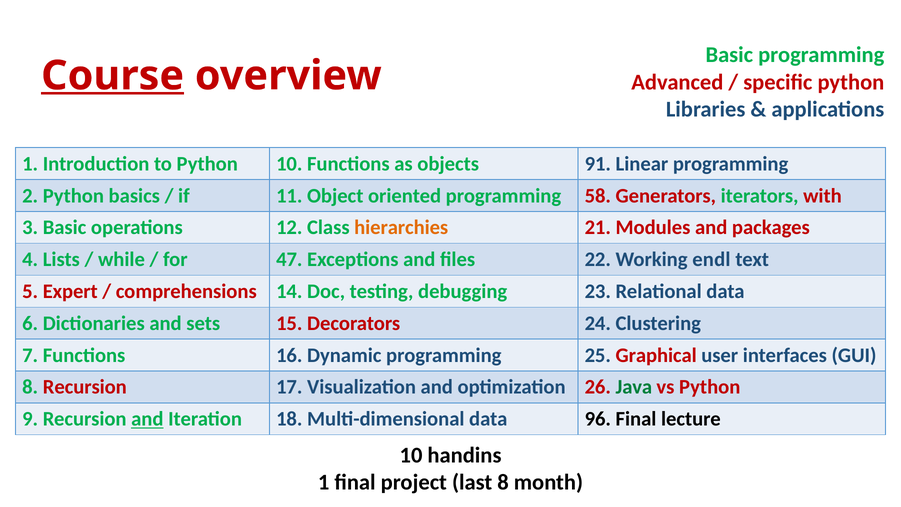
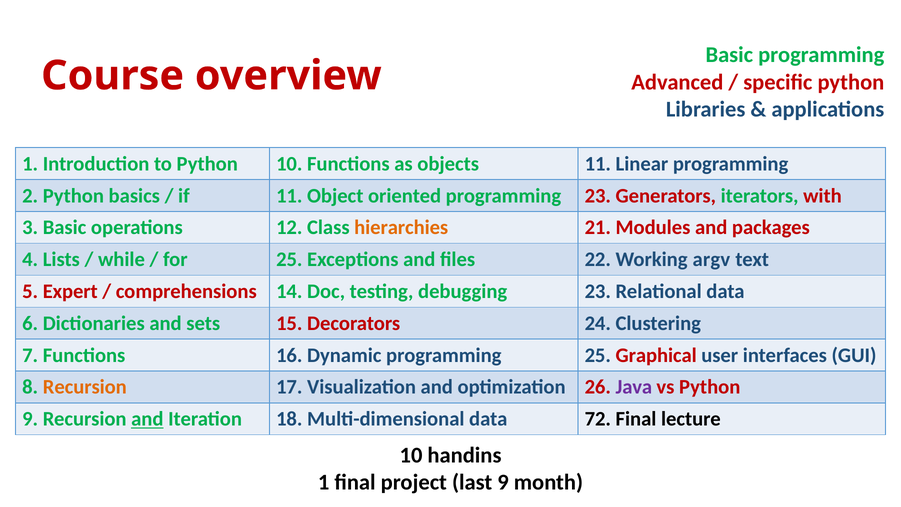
Course underline: present -> none
objects 91: 91 -> 11
programming 58: 58 -> 23
for 47: 47 -> 25
endl: endl -> argv
Recursion at (85, 387) colour: red -> orange
Java colour: green -> purple
96: 96 -> 72
last 8: 8 -> 9
